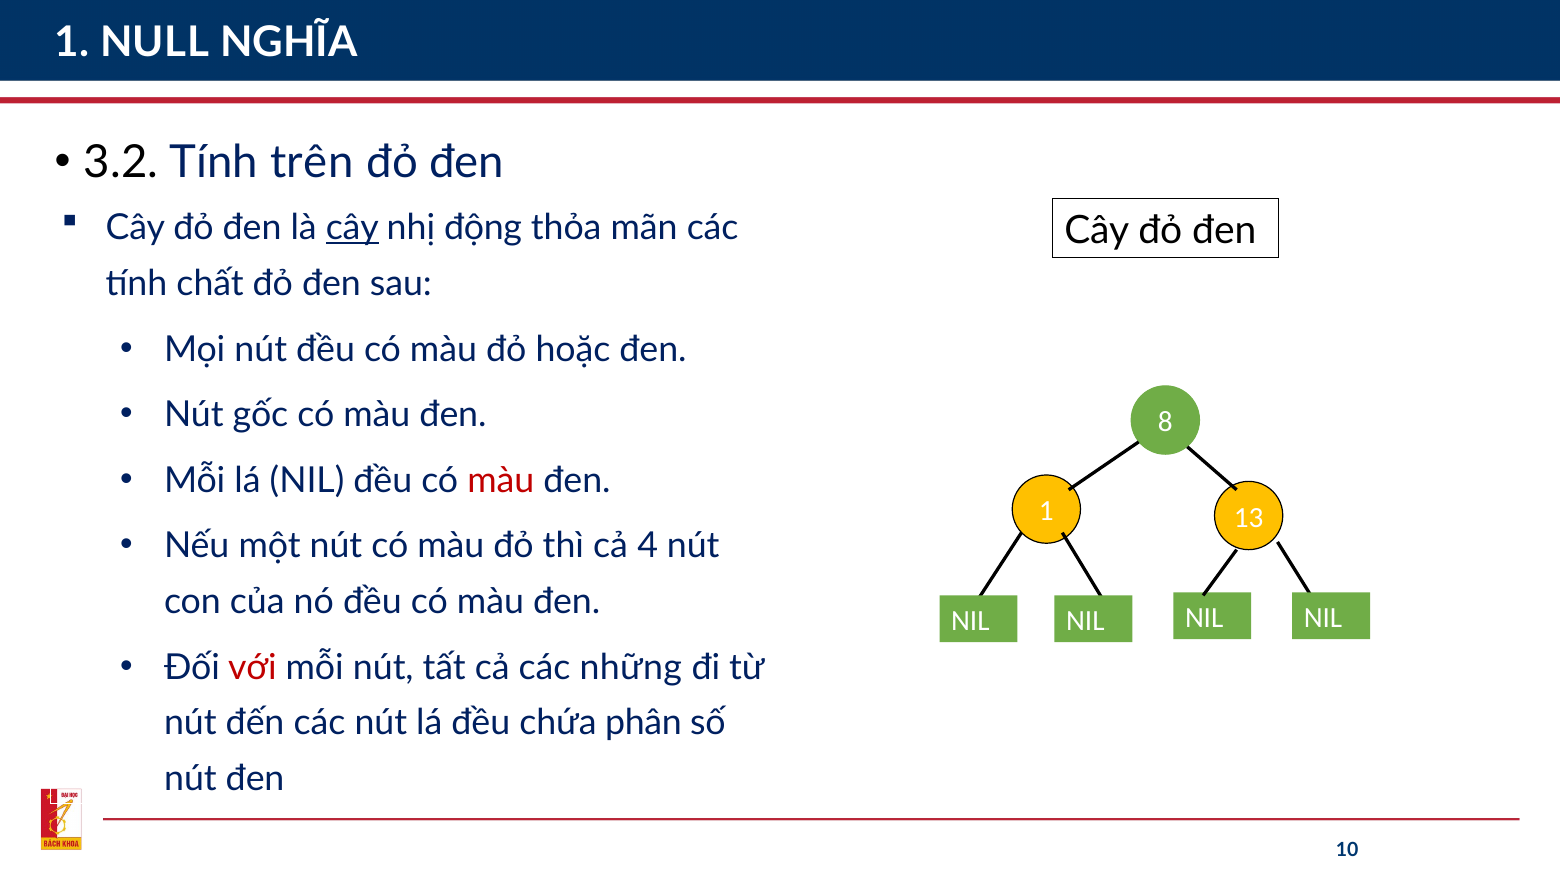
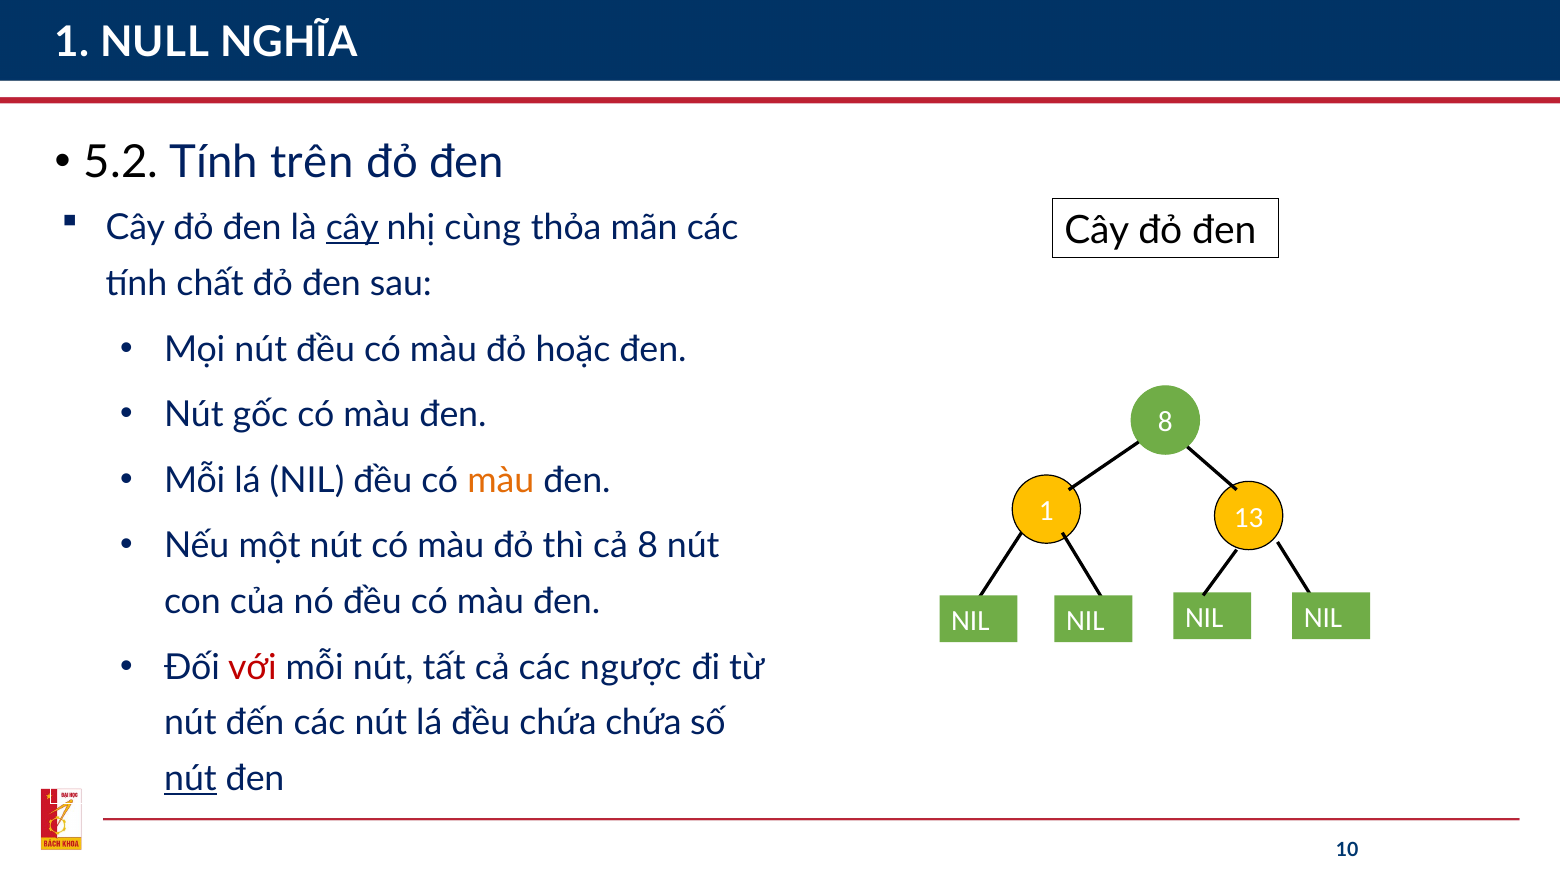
3.2: 3.2 -> 5.2
động: động -> cùng
màu at (501, 480) colour: red -> orange
cả 4: 4 -> 8
những: những -> ngược
chứa phân: phân -> chứa
nút at (190, 778) underline: none -> present
